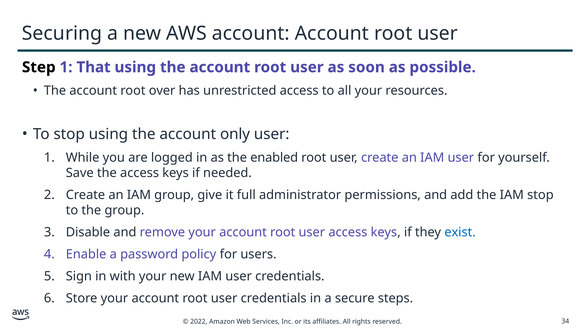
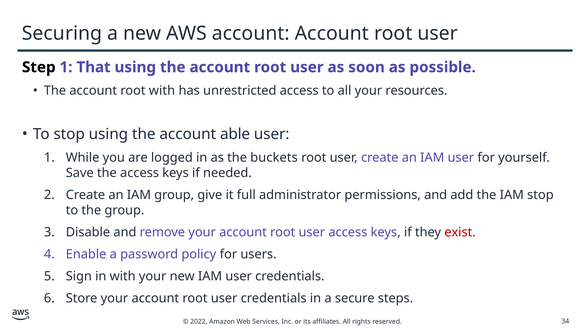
root over: over -> with
only: only -> able
enabled: enabled -> buckets
exist colour: blue -> red
